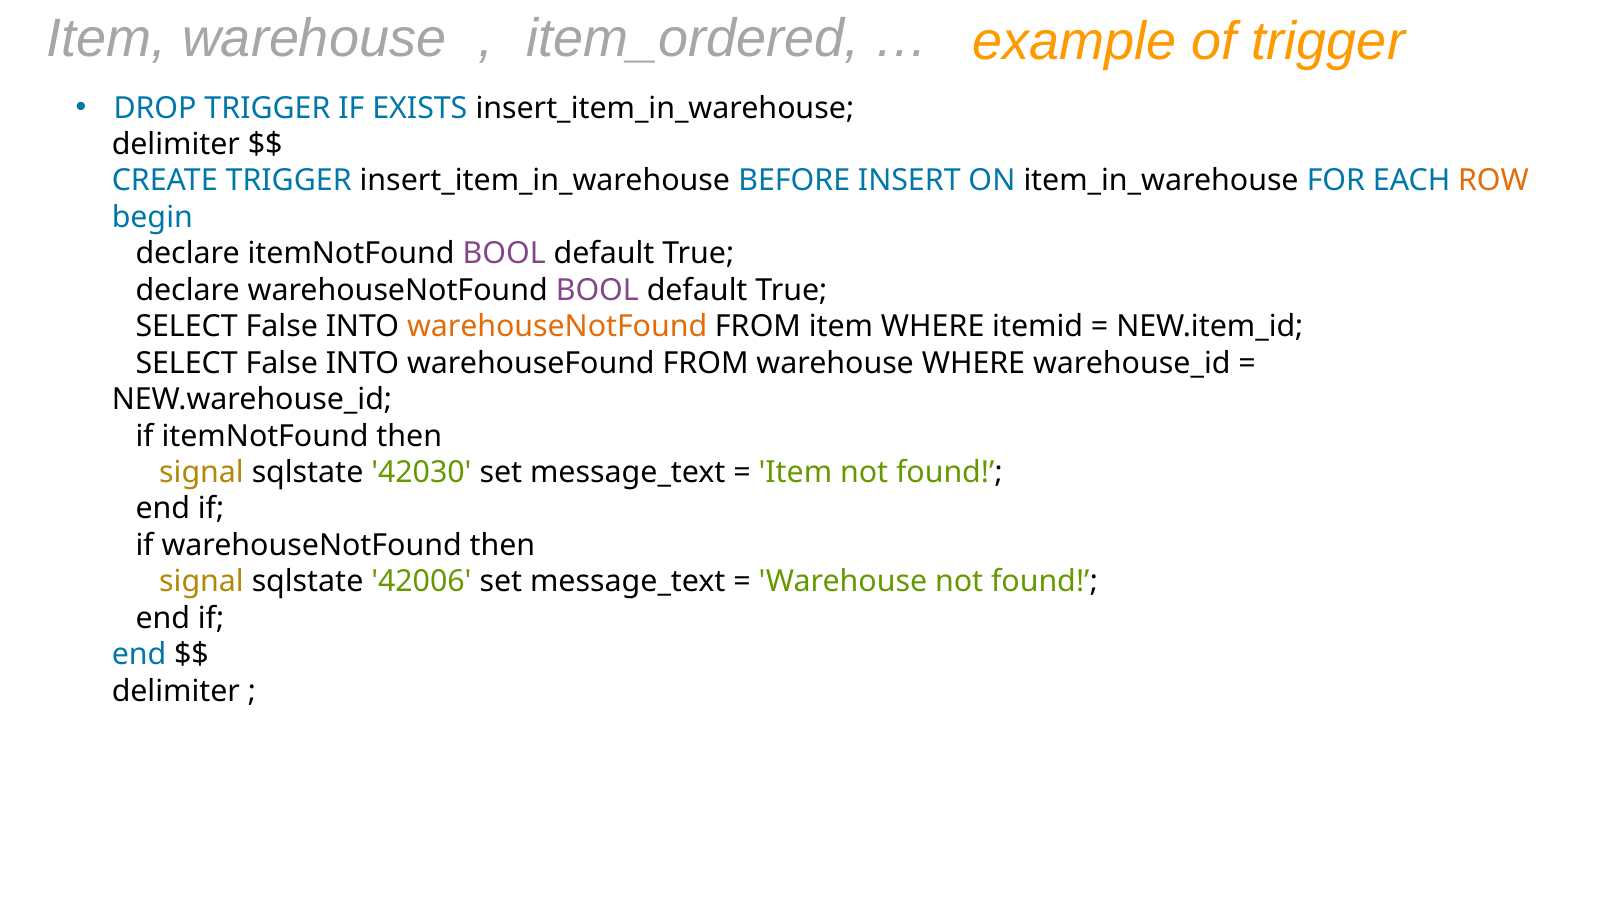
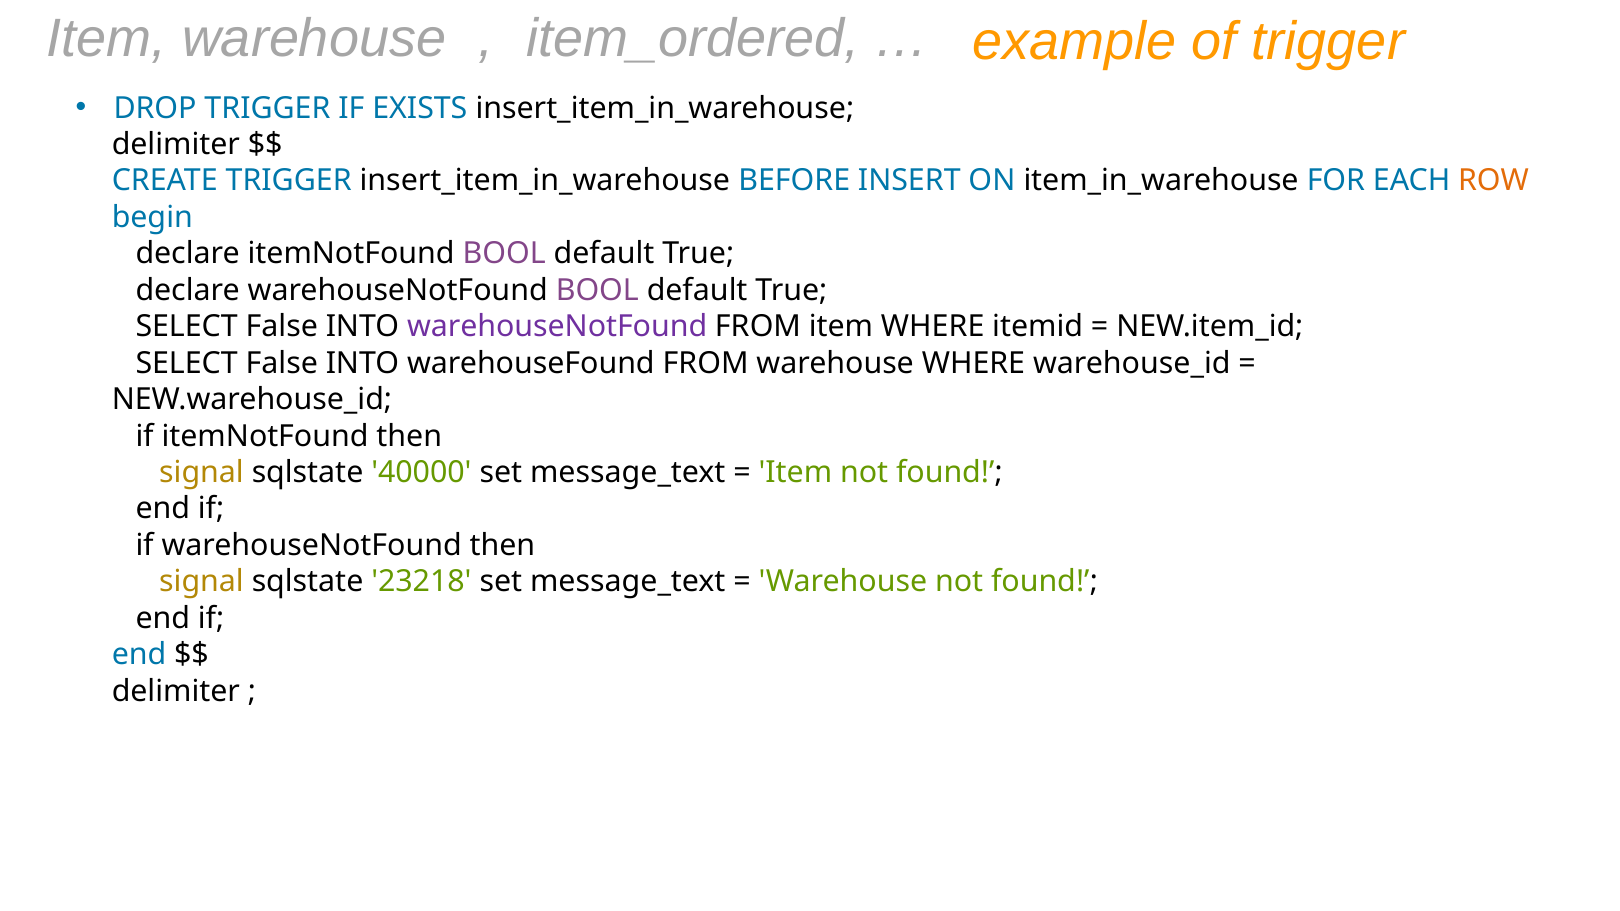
warehouseNotFound at (557, 327) colour: orange -> purple
42030: 42030 -> 40000
42006: 42006 -> 23218
